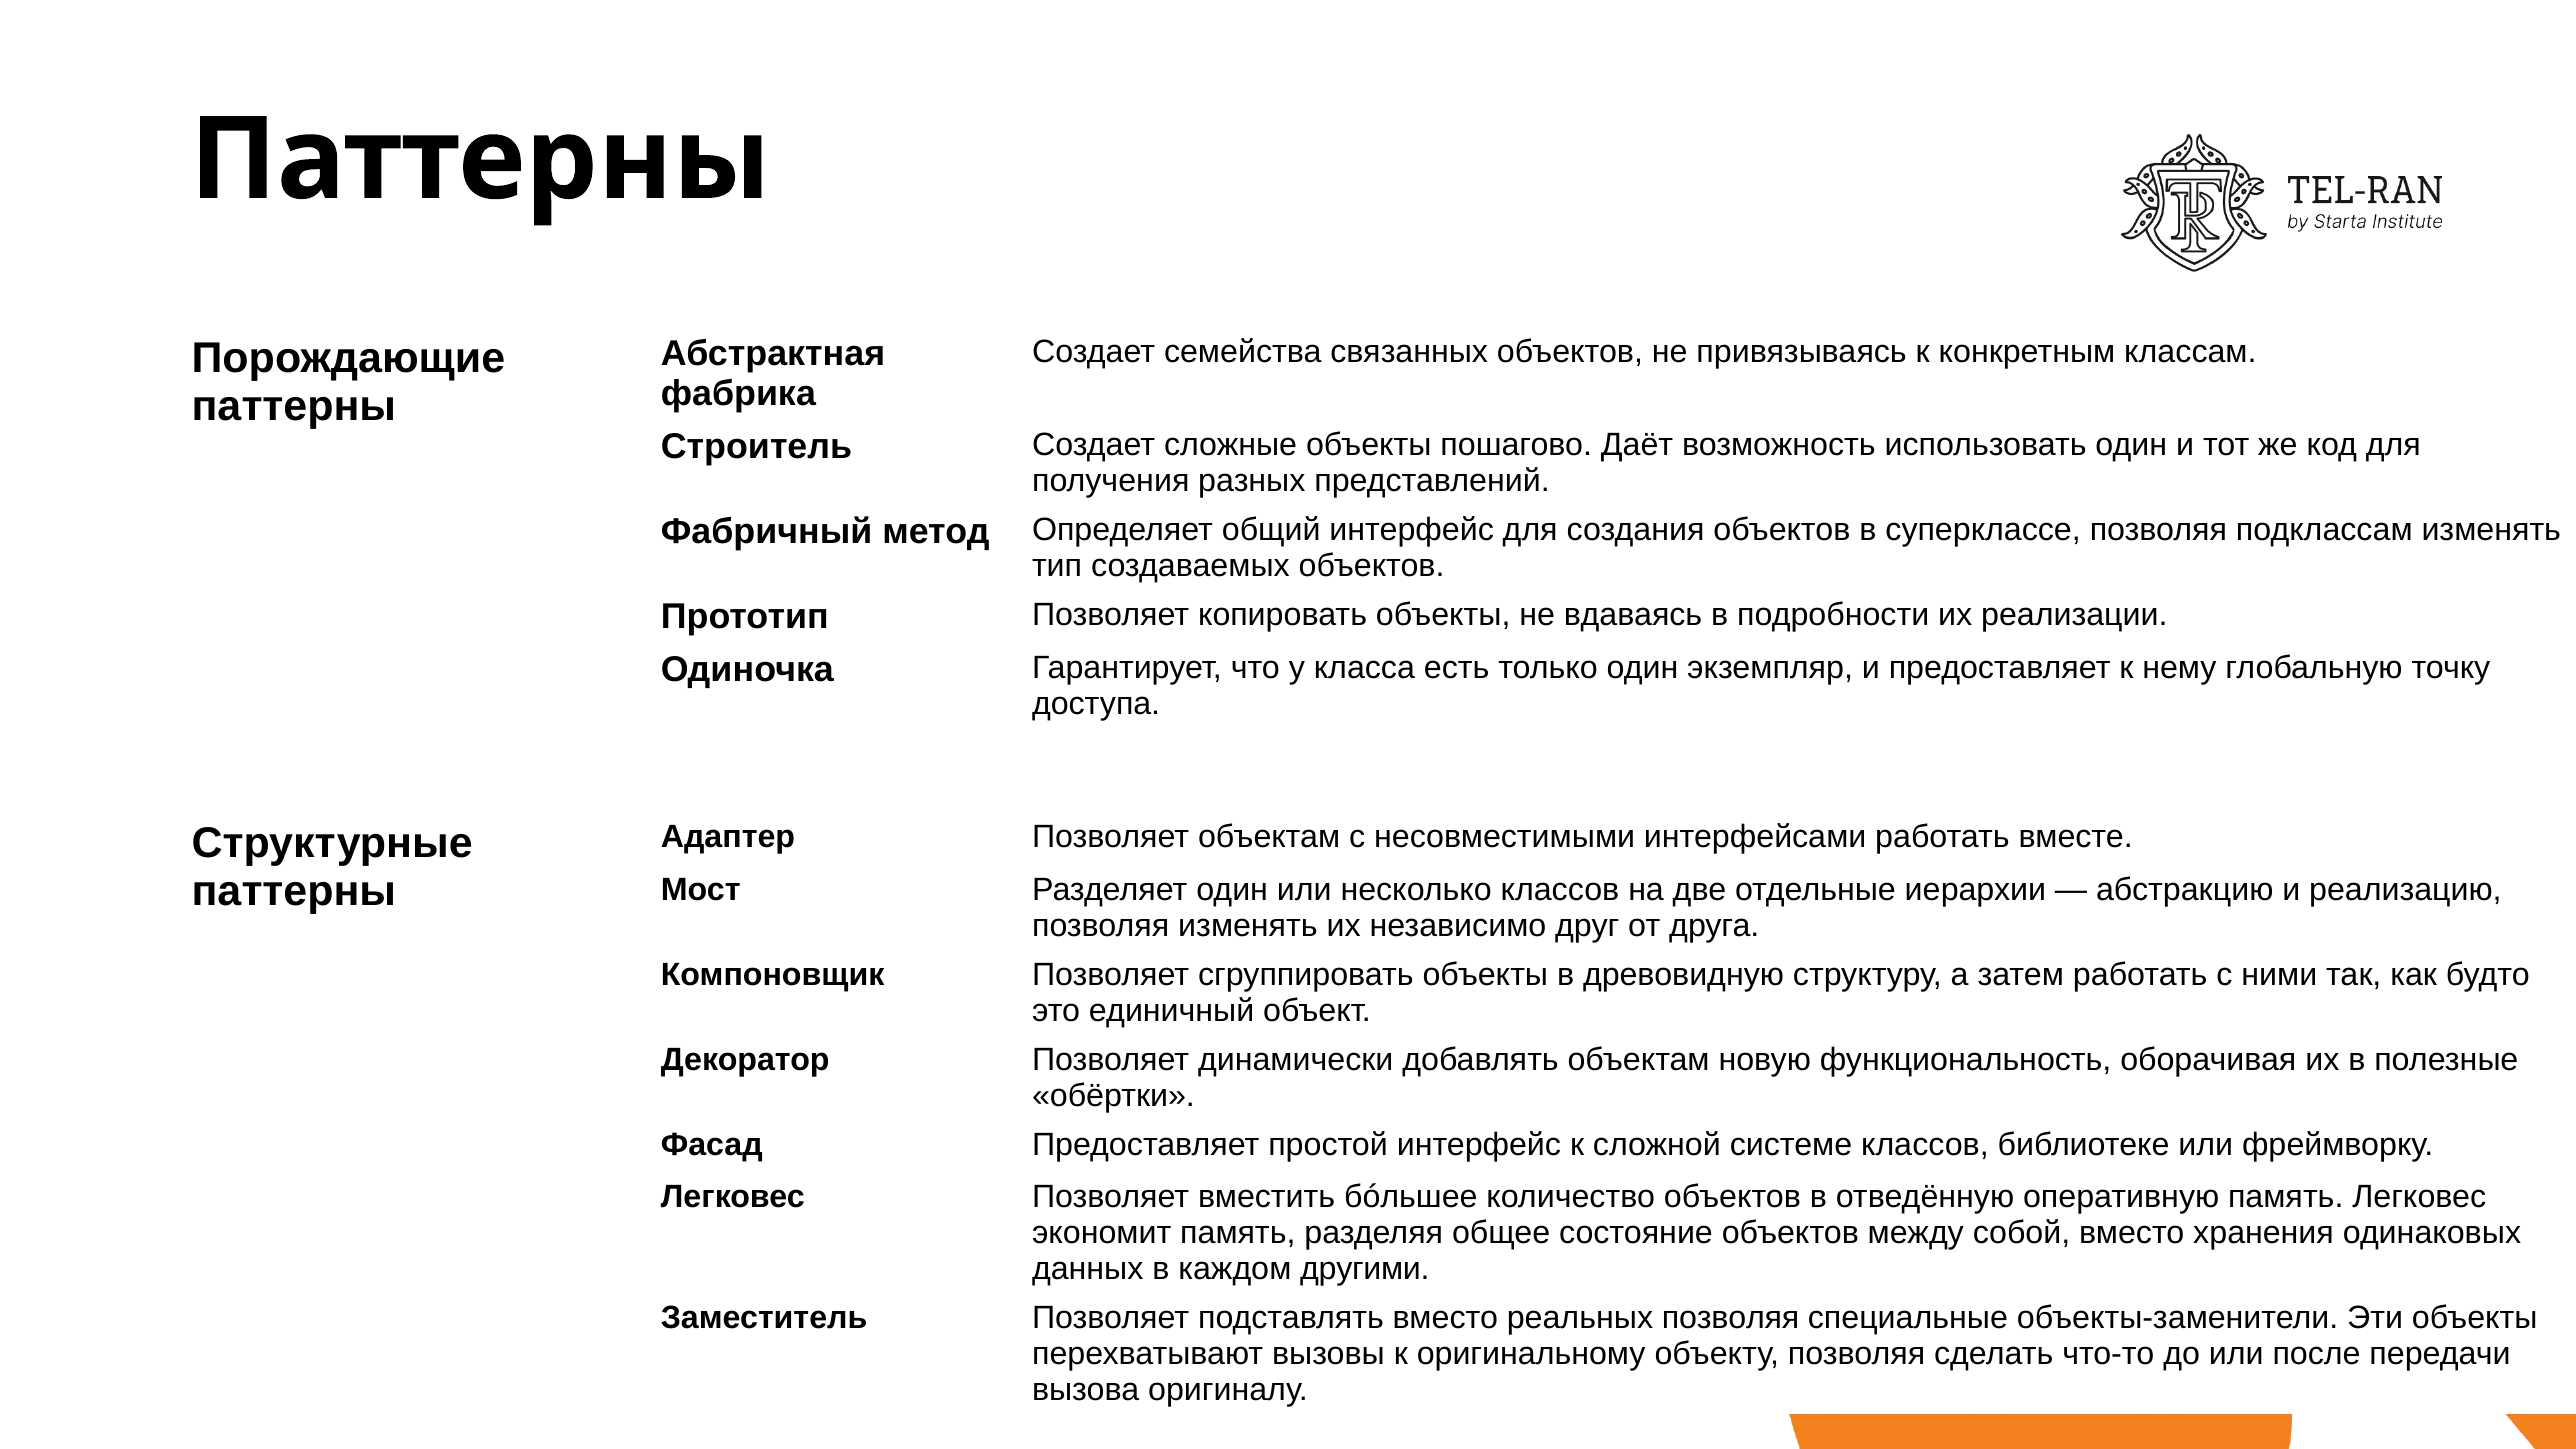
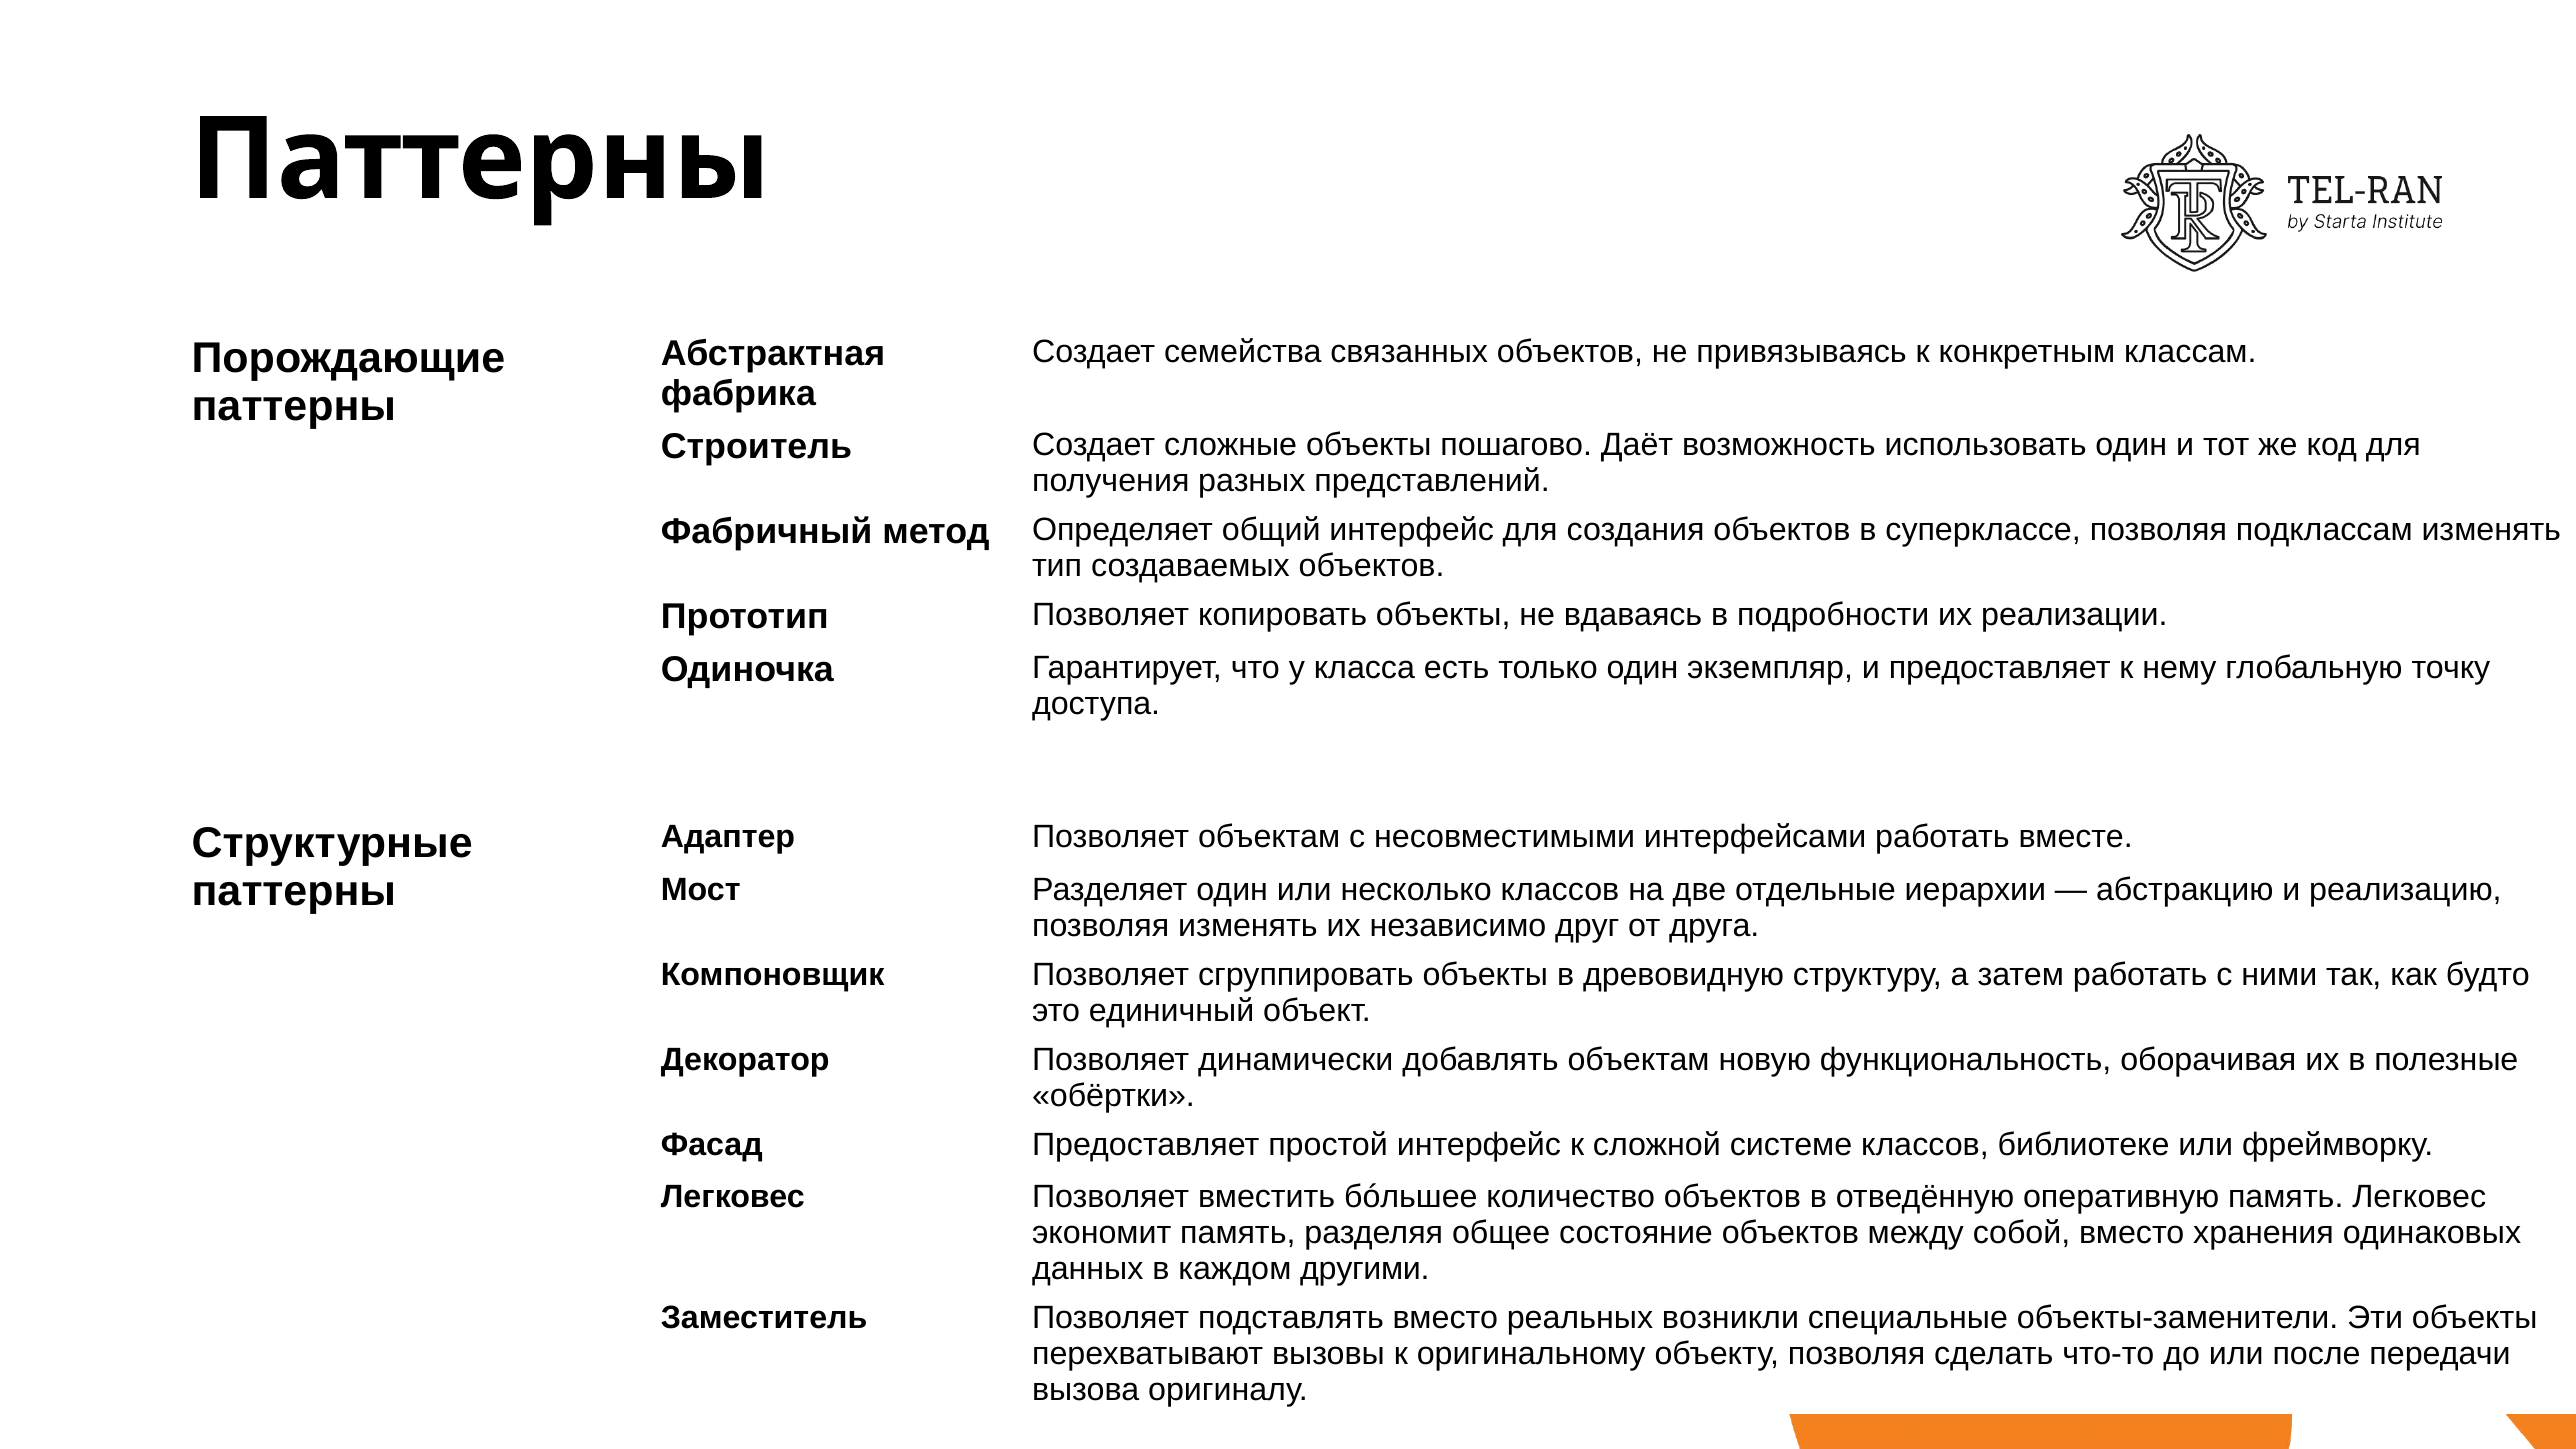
реальных позволяя: позволяя -> возникли
